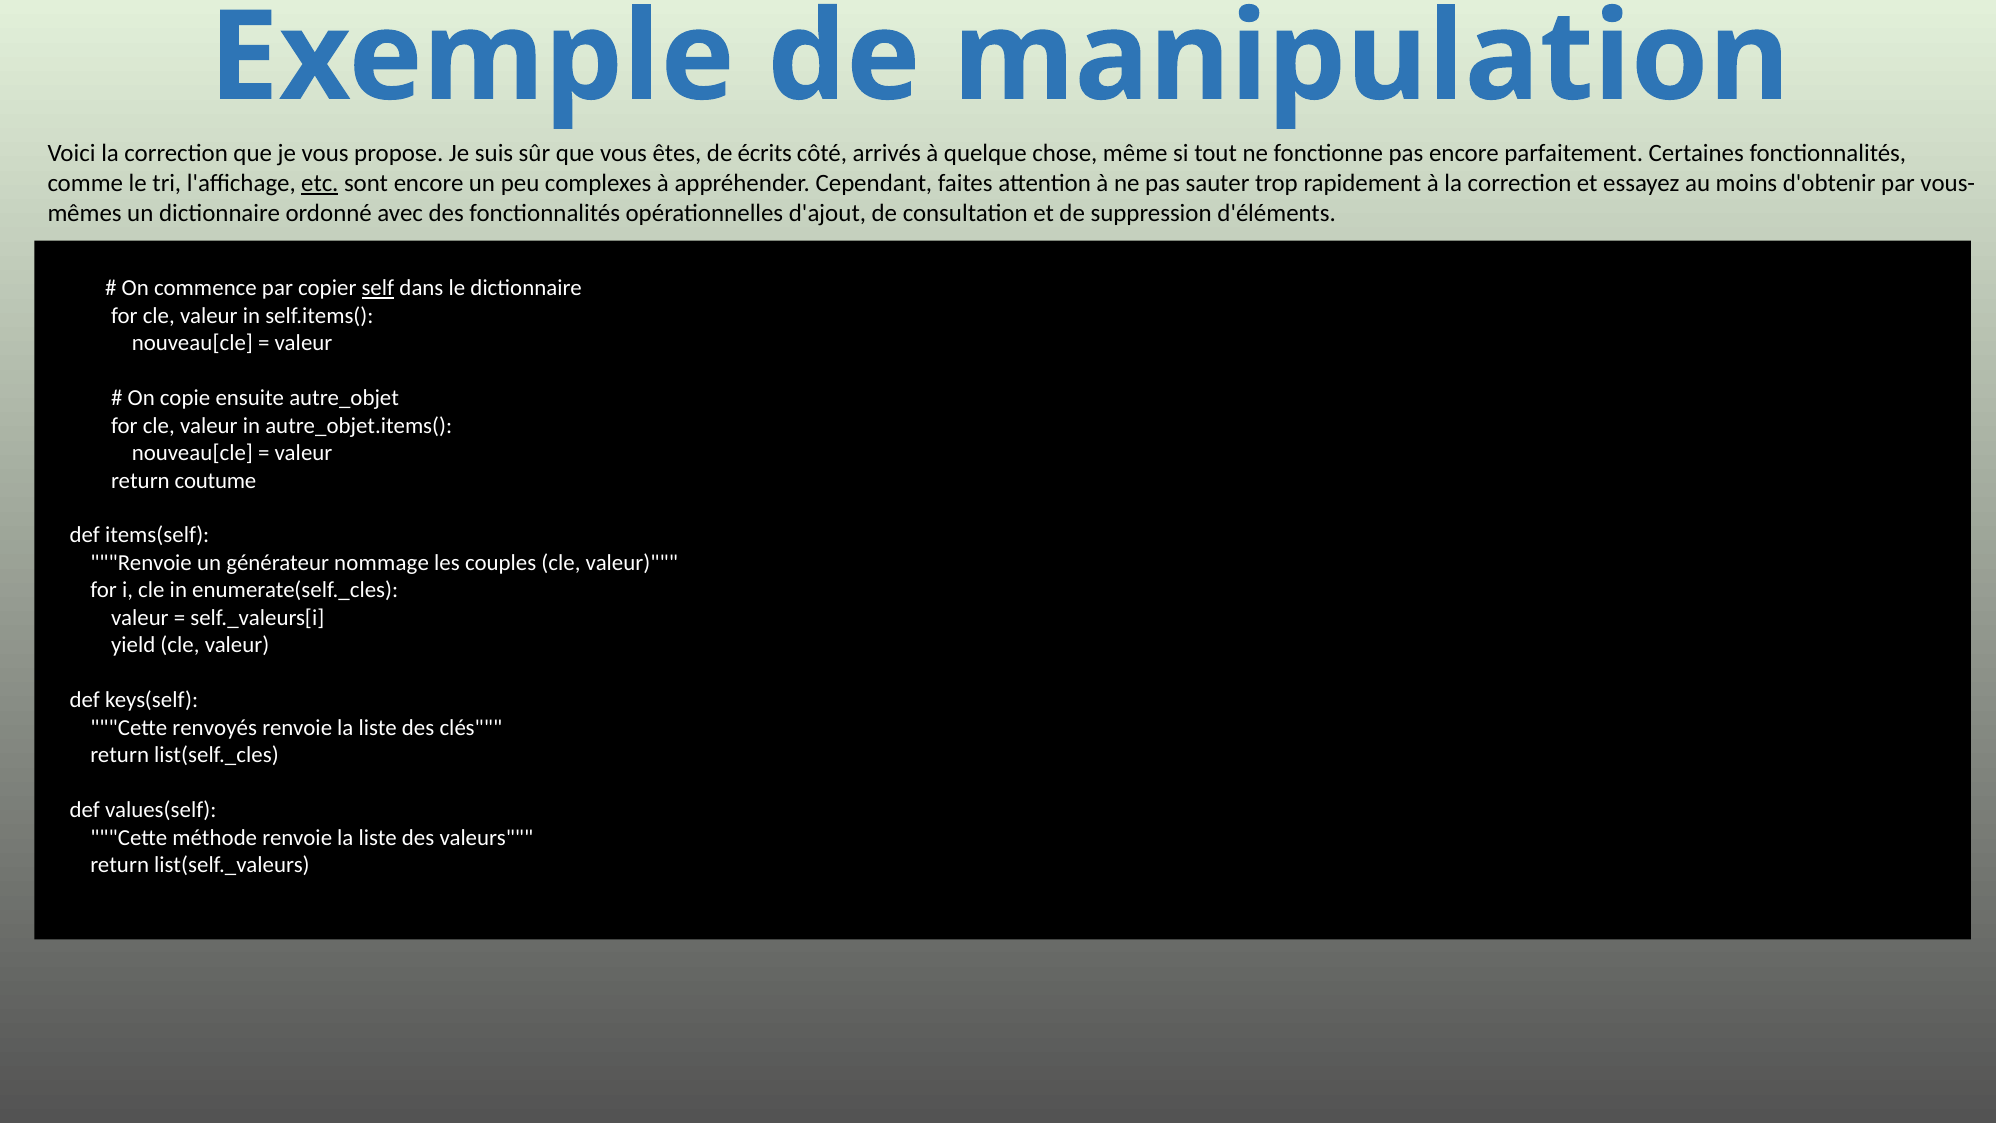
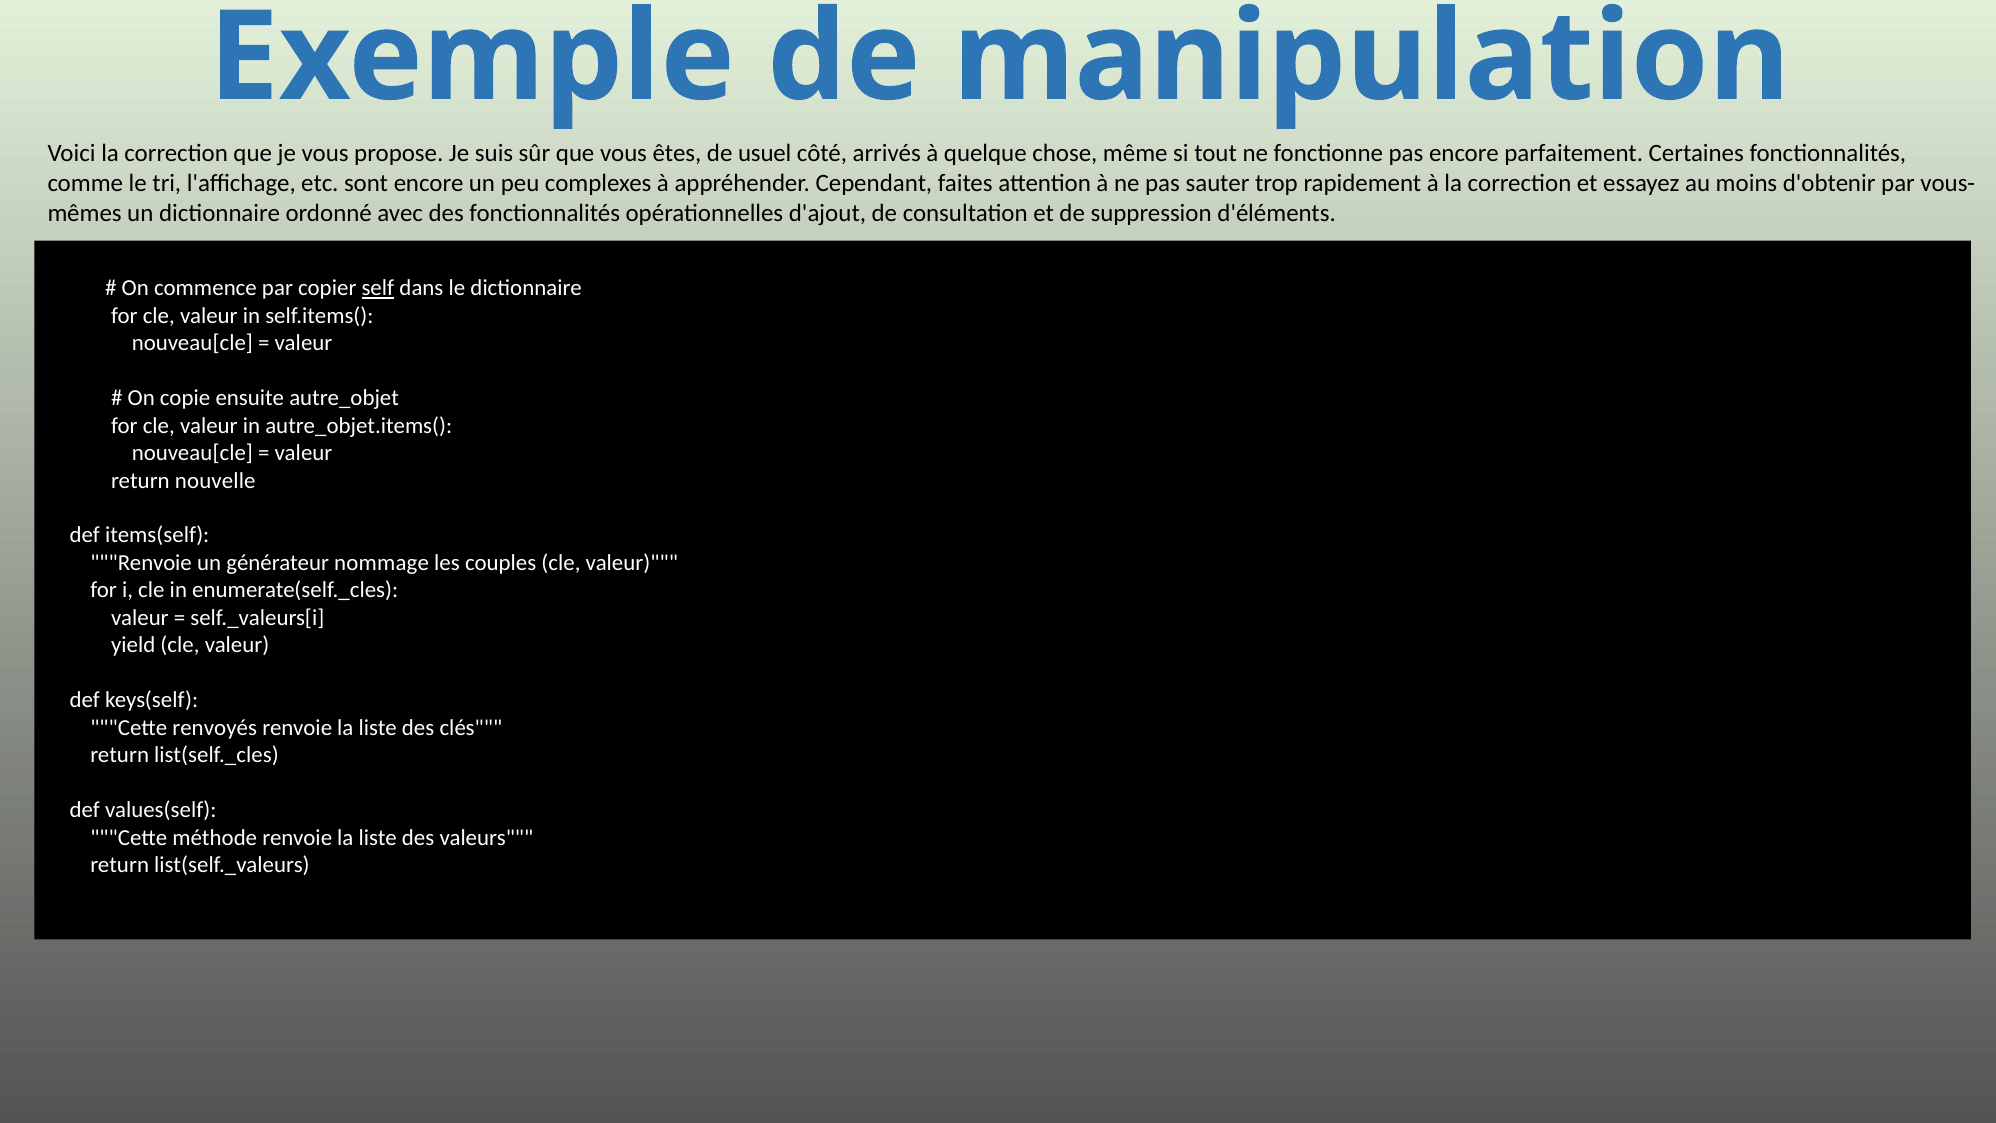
écrits: écrits -> usuel
etc underline: present -> none
coutume: coutume -> nouvelle
